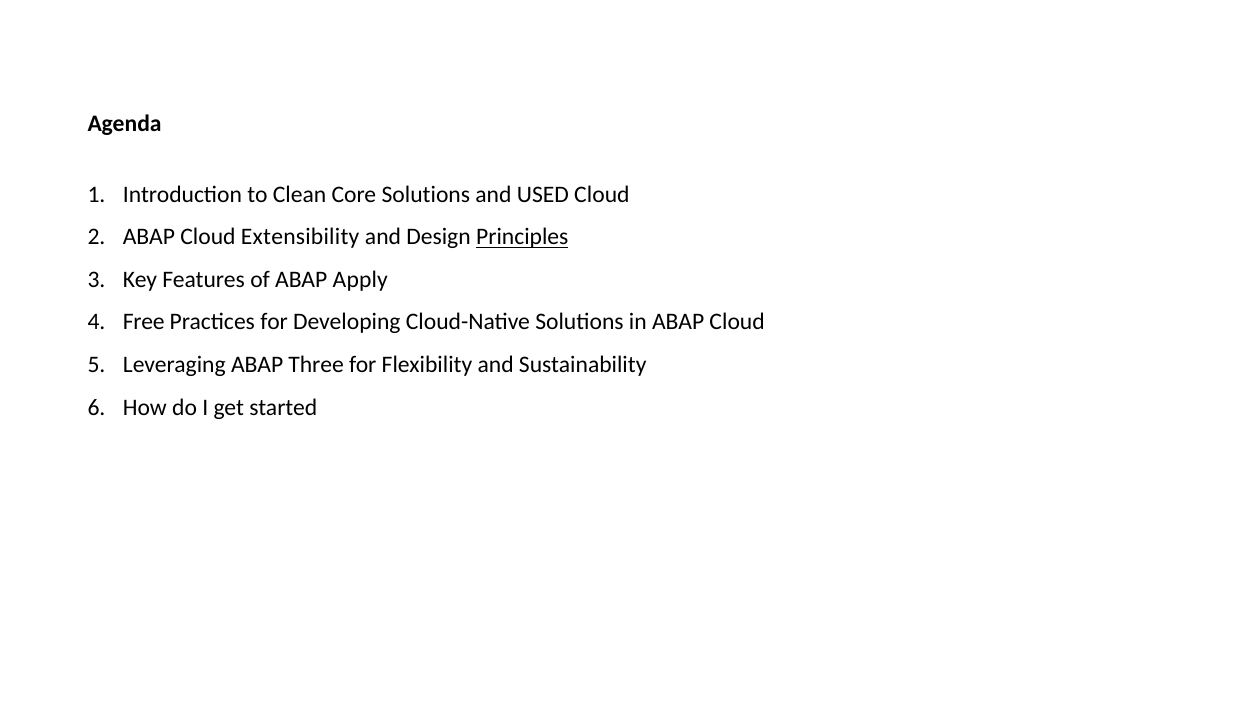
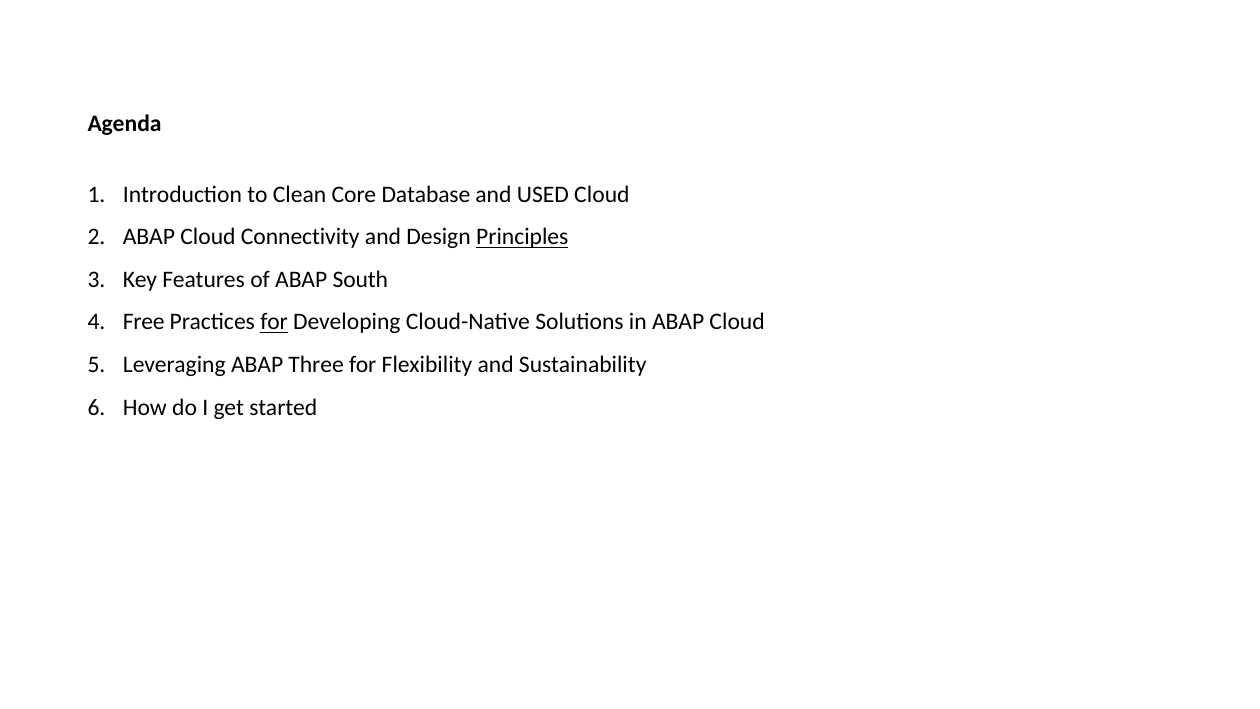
Core Solutions: Solutions -> Database
Extensibility: Extensibility -> Connectivity
Apply: Apply -> South
for at (274, 322) underline: none -> present
